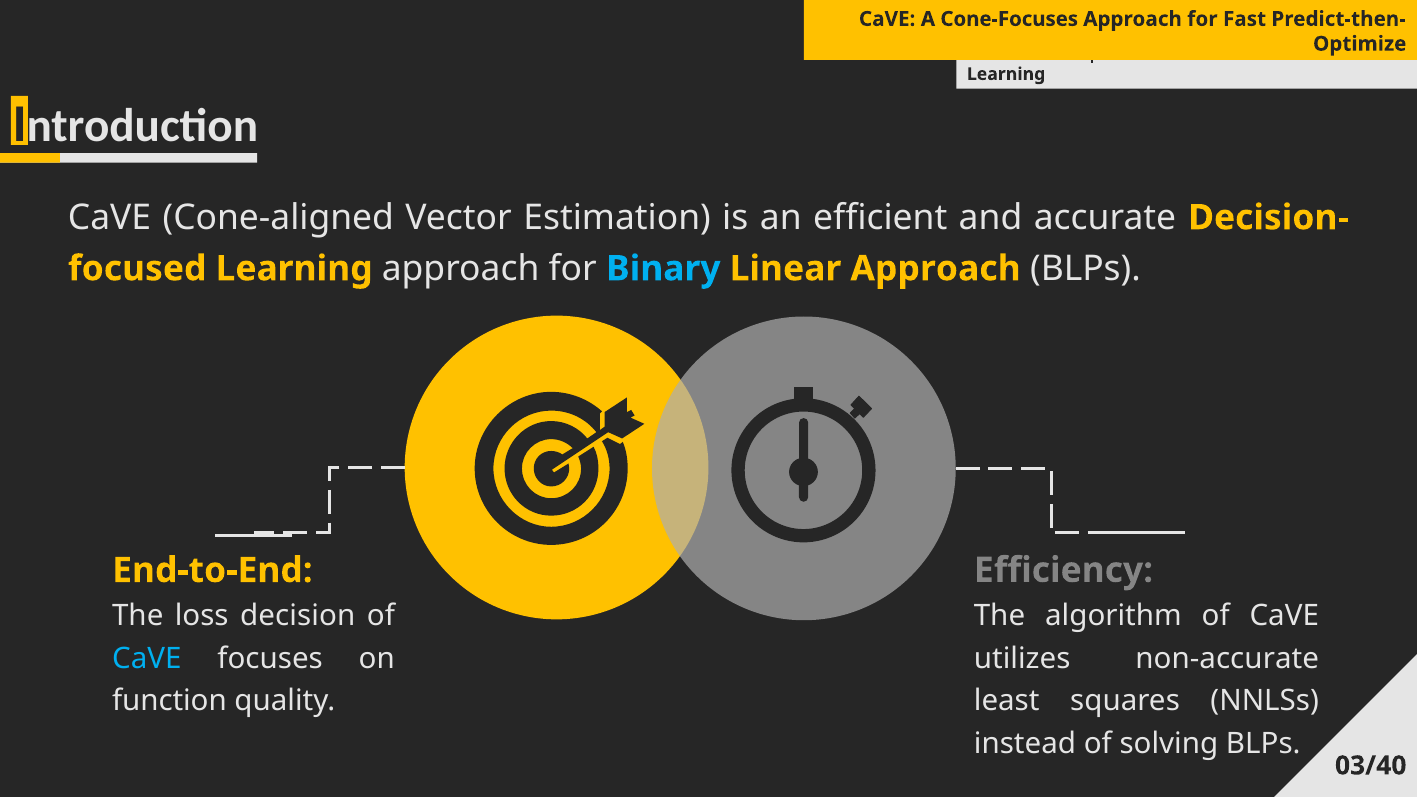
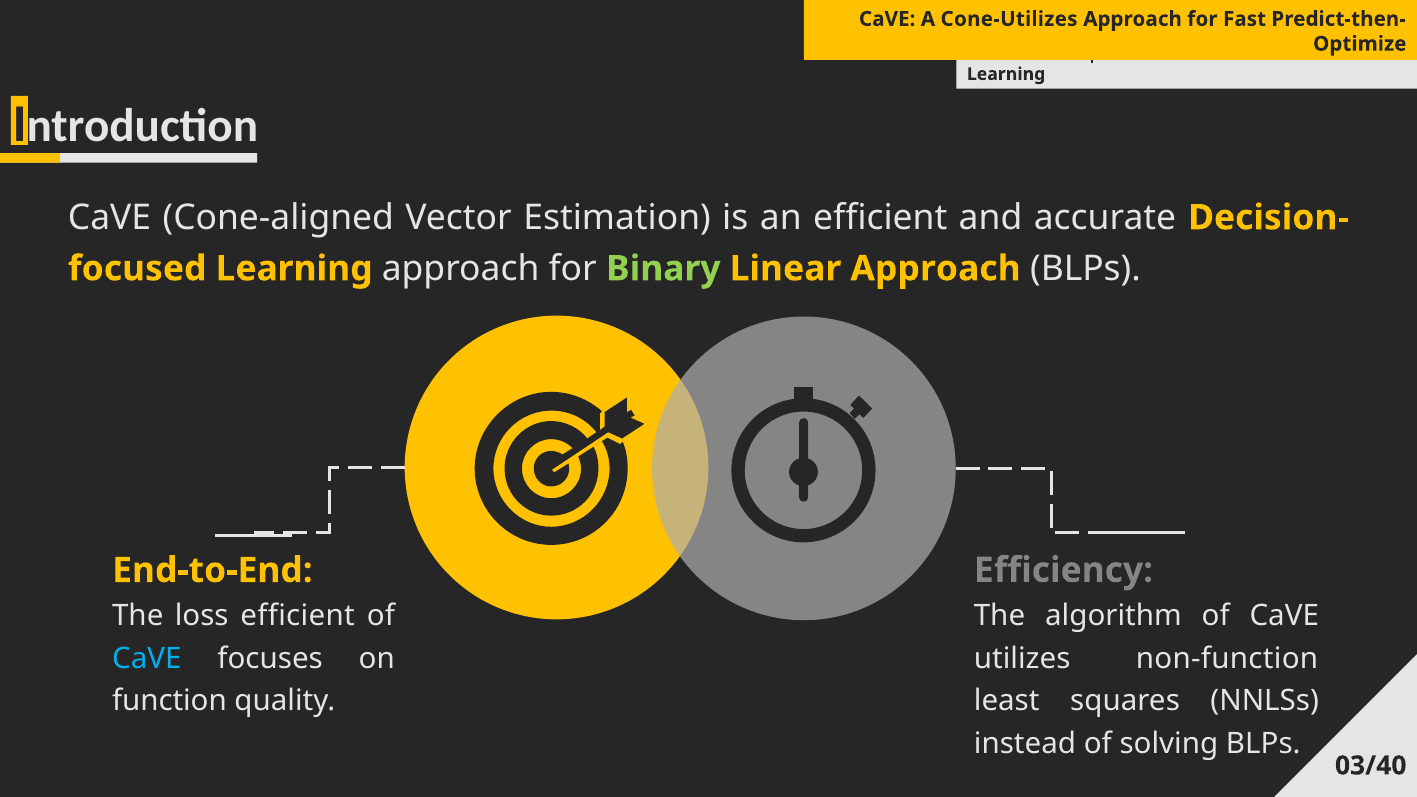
Cone-Focuses: Cone-Focuses -> Cone-Utilizes
Binary colour: light blue -> light green
loss decision: decision -> efficient
non-accurate: non-accurate -> non-function
